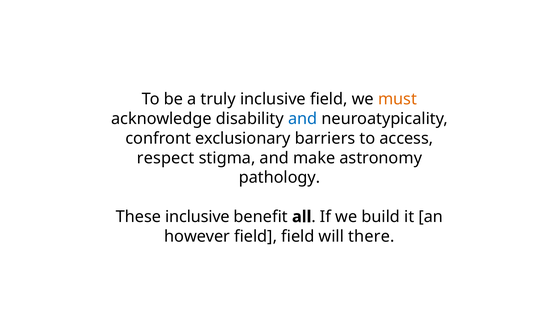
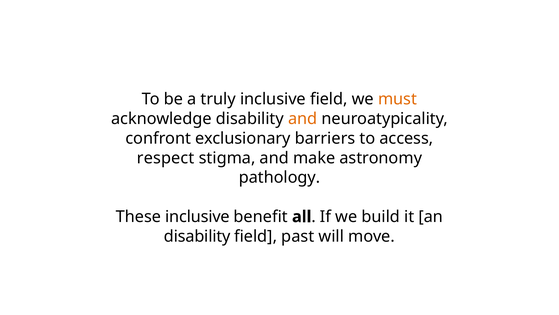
and at (303, 119) colour: blue -> orange
however at (197, 236): however -> disability
field field: field -> past
there: there -> move
